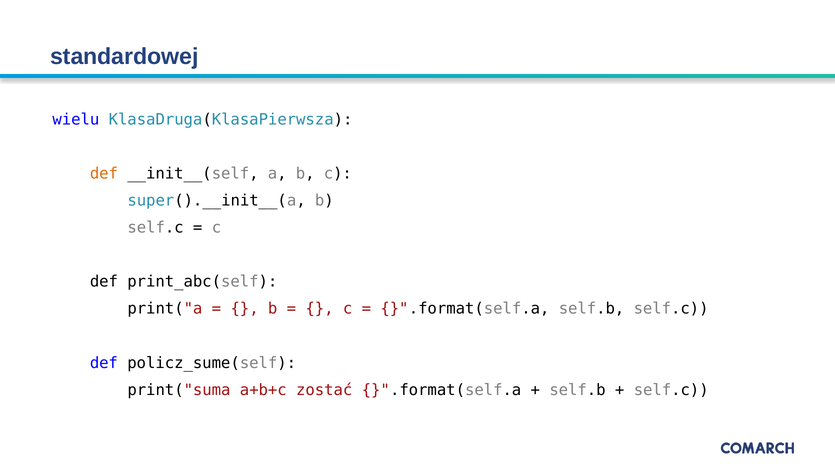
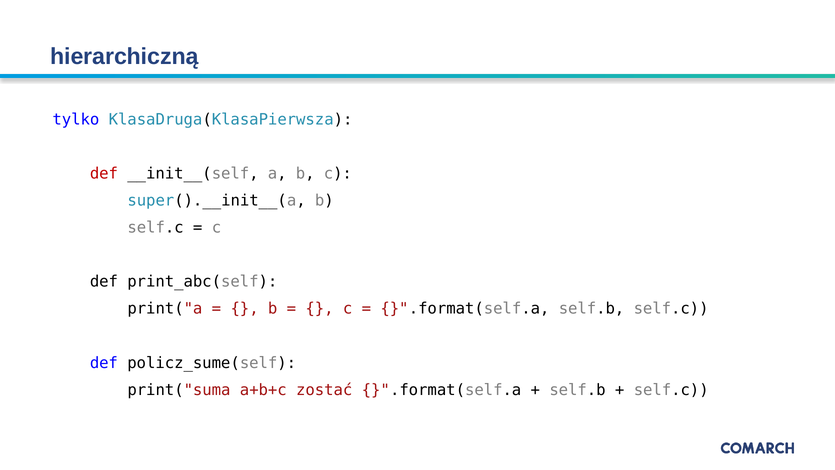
standardowej: standardowej -> hierarchiczną
wielu: wielu -> tylko
def at (104, 174) colour: orange -> red
